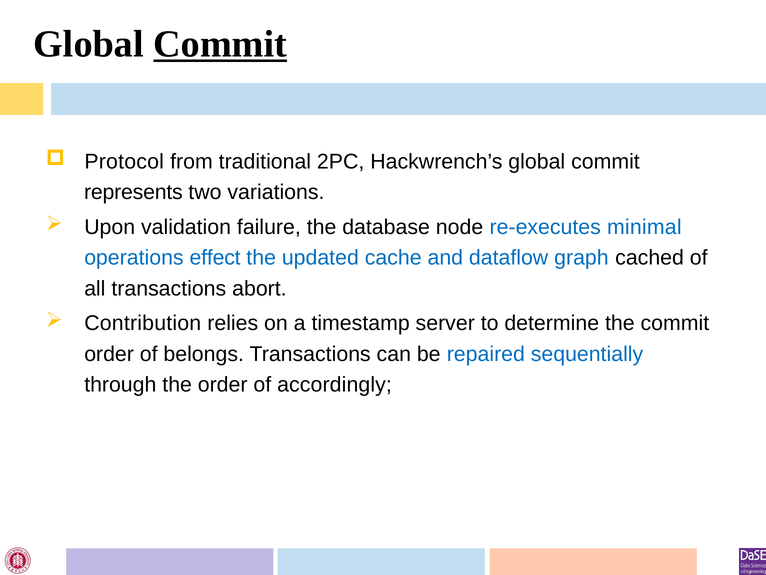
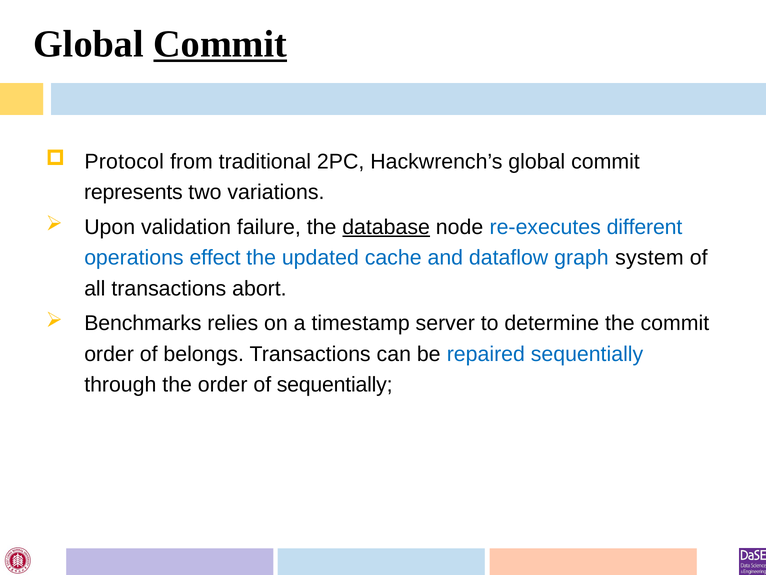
database underline: none -> present
minimal: minimal -> different
cached: cached -> system
Contribution: Contribution -> Benchmarks
of accordingly: accordingly -> sequentially
